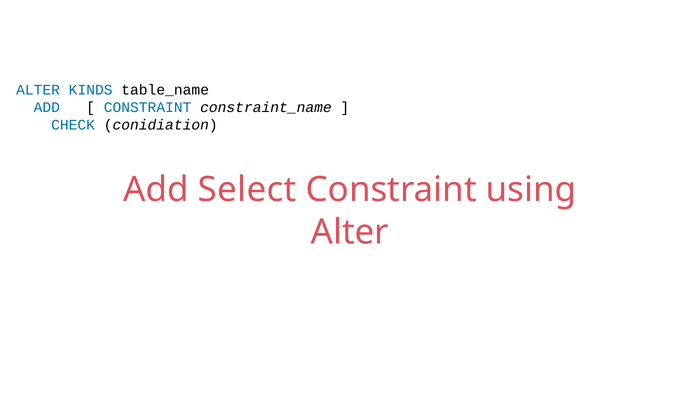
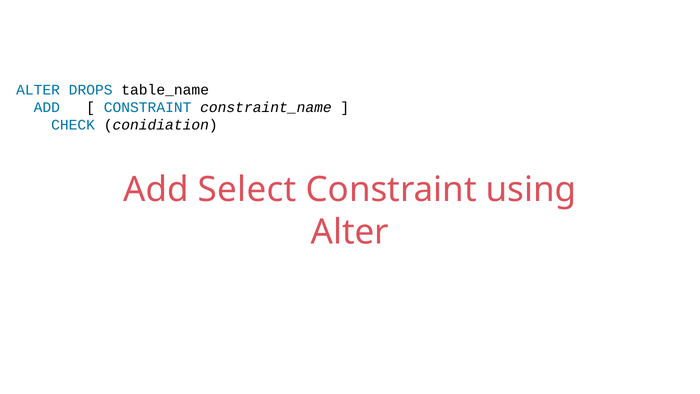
KINDS: KINDS -> DROPS
